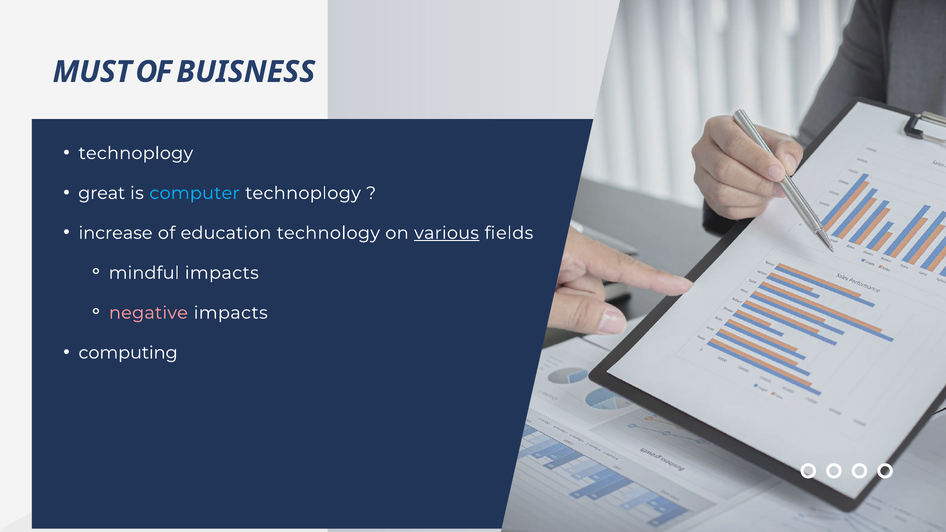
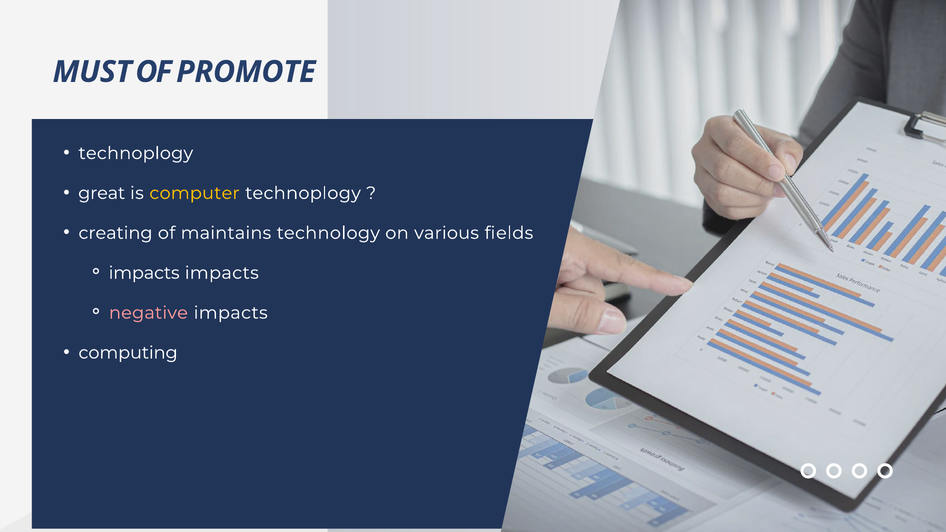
BUISNESS: BUISNESS -> PROMOTE
computer colour: light blue -> yellow
increase: increase -> creating
education: education -> maintains
various underline: present -> none
mindful at (144, 273): mindful -> impacts
